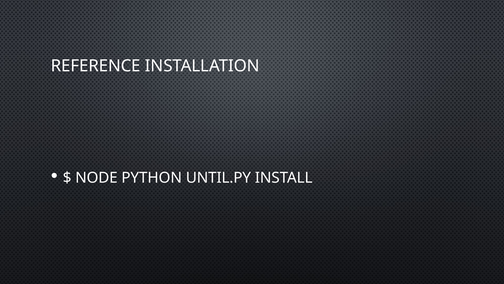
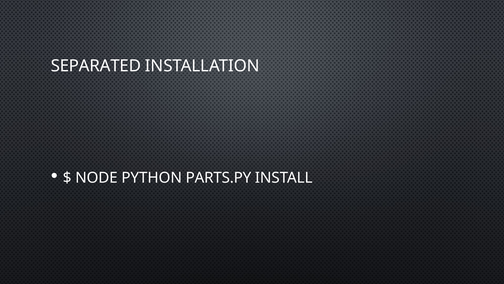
REFERENCE: REFERENCE -> SEPARATED
UNTIL.PY: UNTIL.PY -> PARTS.PY
